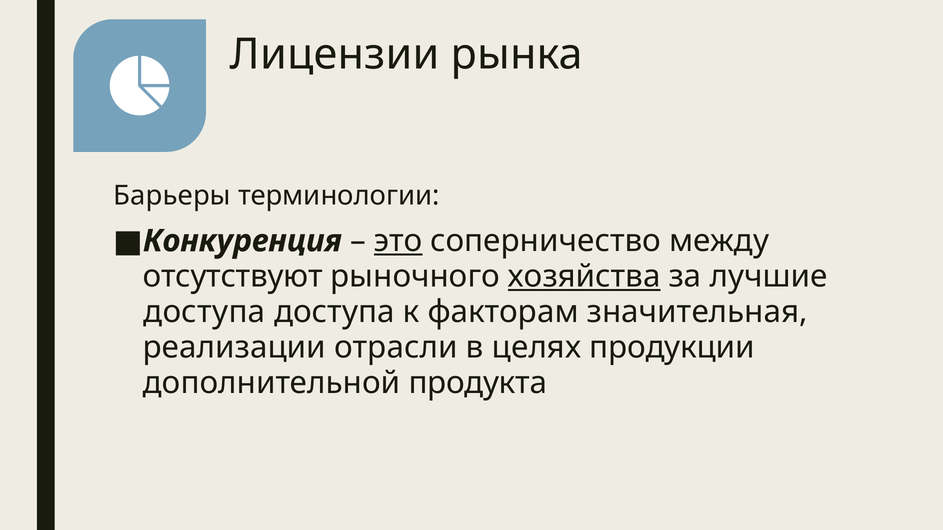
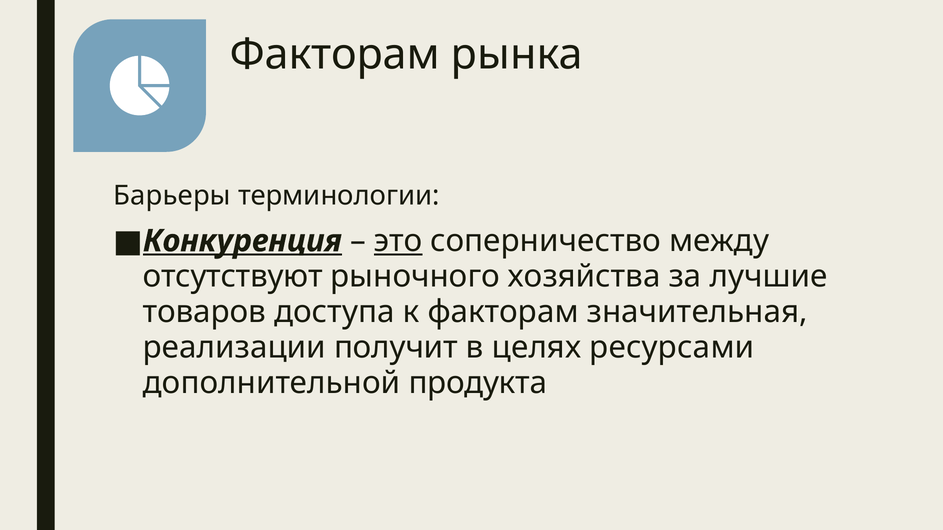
Лицензии at (335, 54): Лицензии -> Факторам
Конкуренция underline: none -> present
хозяйства underline: present -> none
доступа at (204, 312): доступа -> товаров
отрасли: отрасли -> получит
продукции: продукции -> ресурсами
